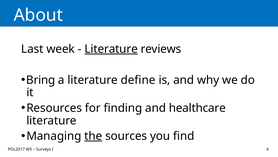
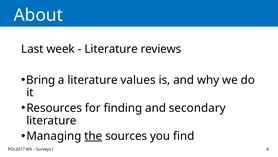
Literature at (111, 49) underline: present -> none
define: define -> values
healthcare: healthcare -> secondary
